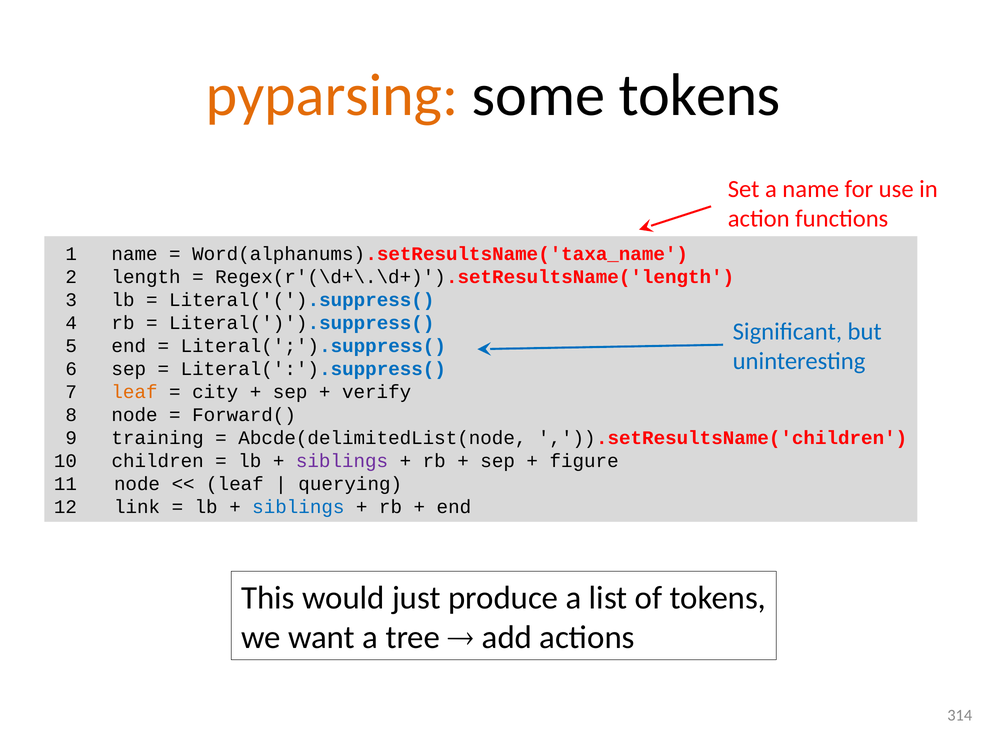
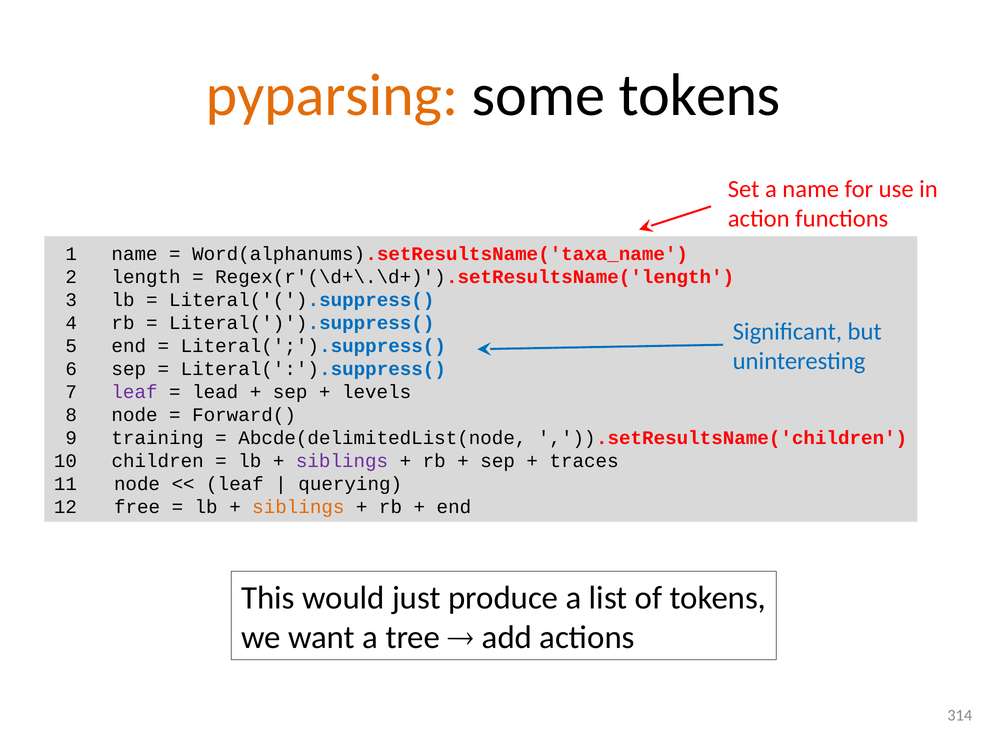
leaf at (135, 392) colour: orange -> purple
city: city -> lead
verify: verify -> levels
figure: figure -> traces
link: link -> free
siblings at (298, 507) colour: blue -> orange
